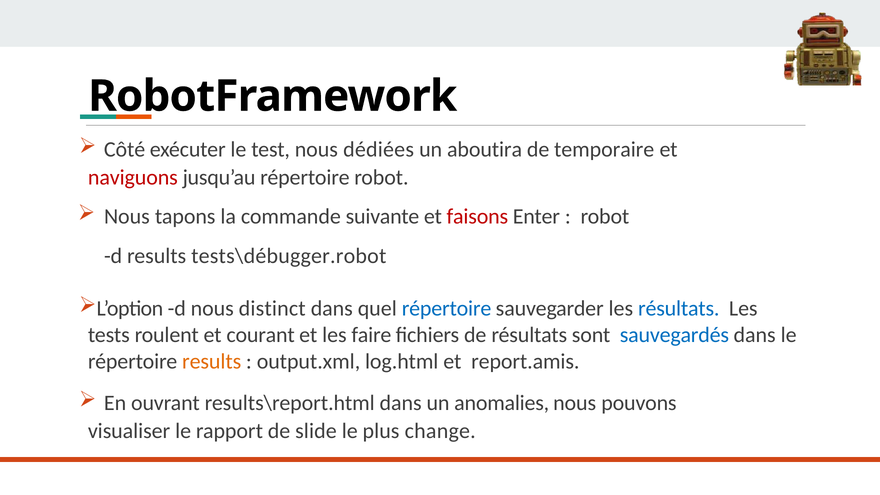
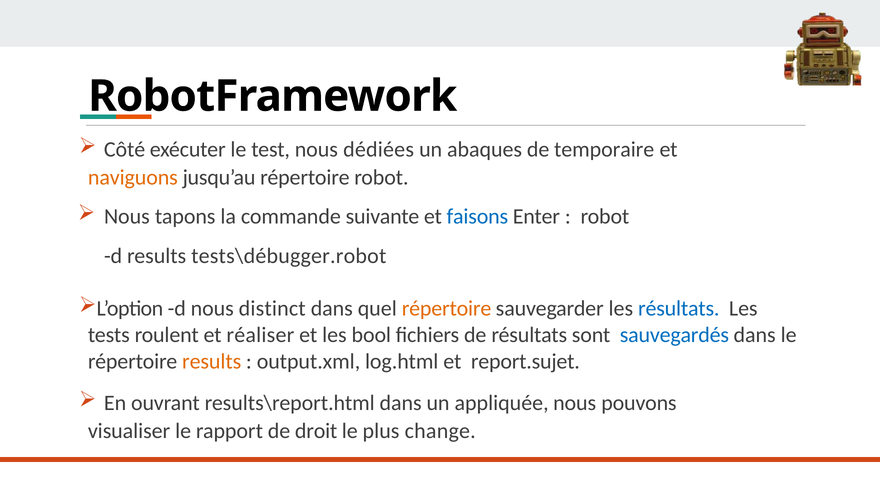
aboutira: aboutira -> abaques
naviguons colour: red -> orange
faisons colour: red -> blue
répertoire at (447, 309) colour: blue -> orange
courant: courant -> réaliser
faire: faire -> bool
report.amis: report.amis -> report.sujet
anomalies: anomalies -> appliquée
slide: slide -> droit
